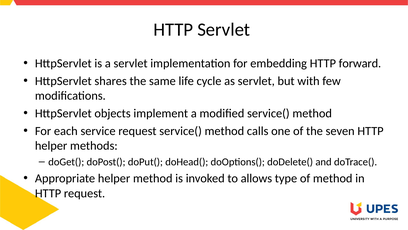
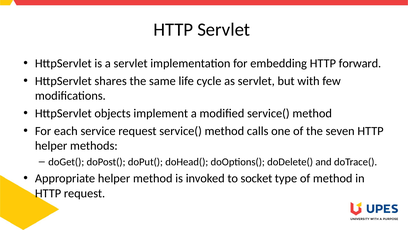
allows: allows -> socket
